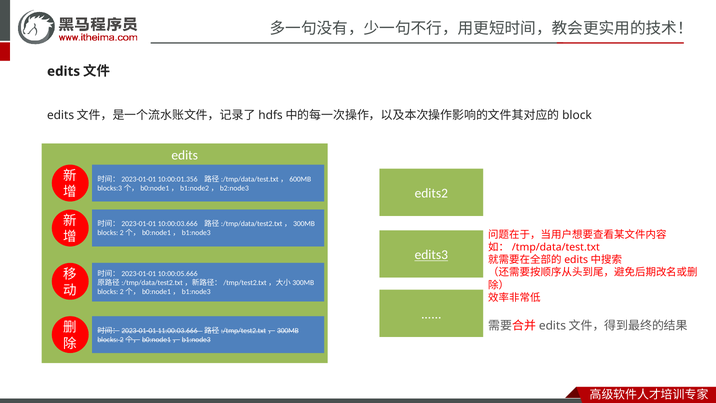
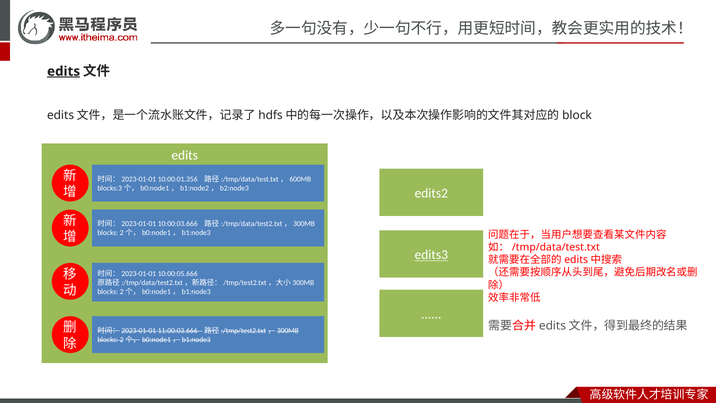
edits at (64, 71) underline: none -> present
